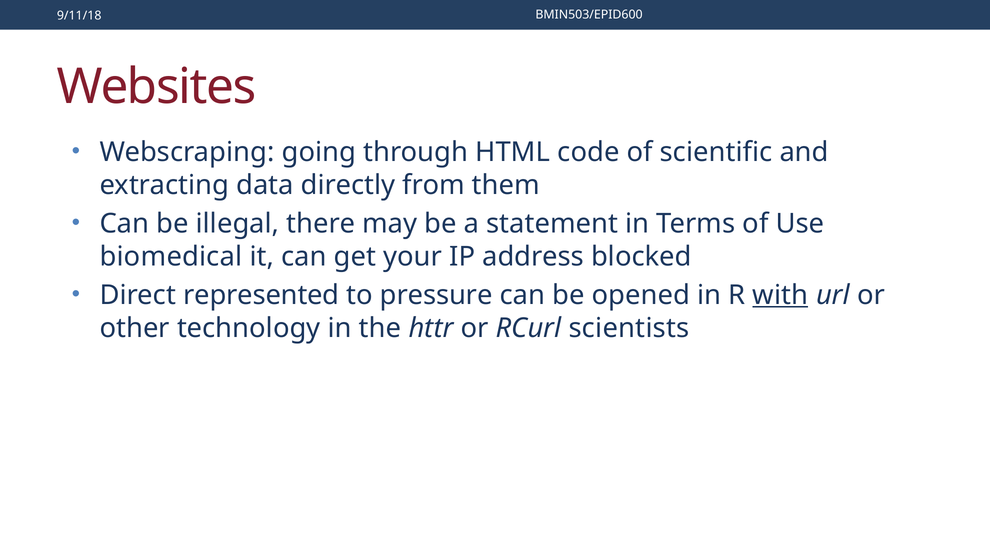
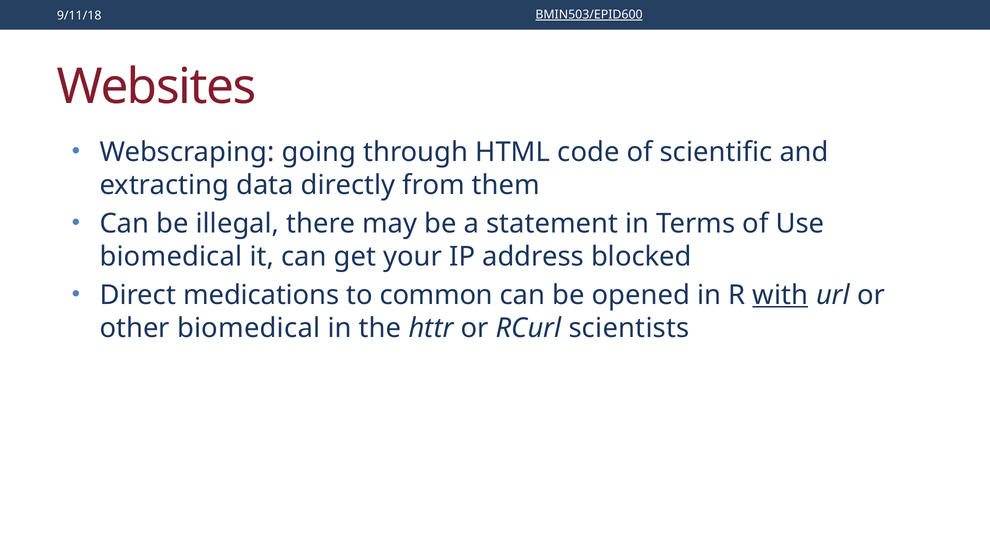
BMIN503/EPID600 underline: none -> present
represented: represented -> medications
pressure: pressure -> common
other technology: technology -> biomedical
